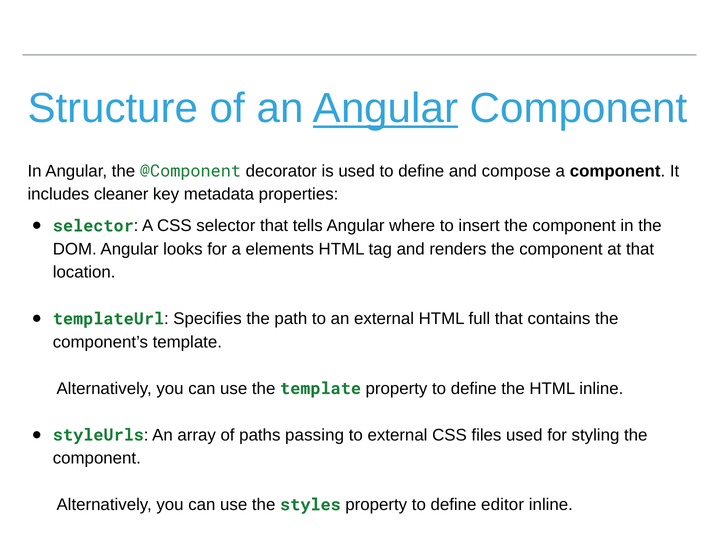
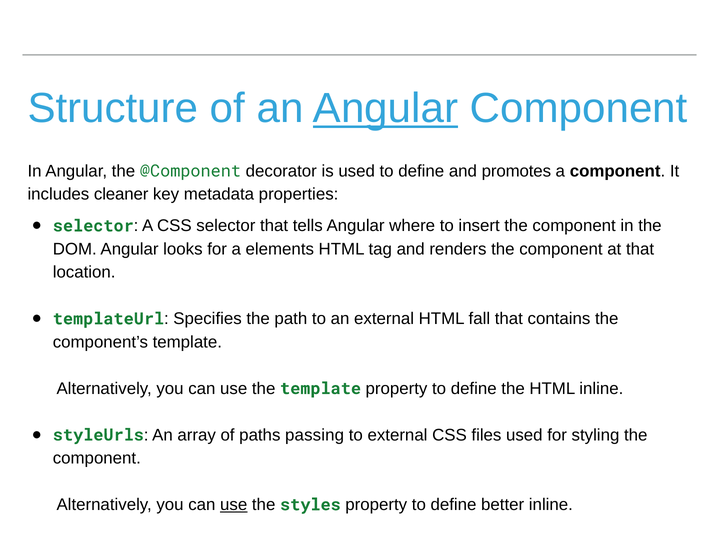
compose: compose -> promotes
full: full -> fall
use at (234, 505) underline: none -> present
editor: editor -> better
